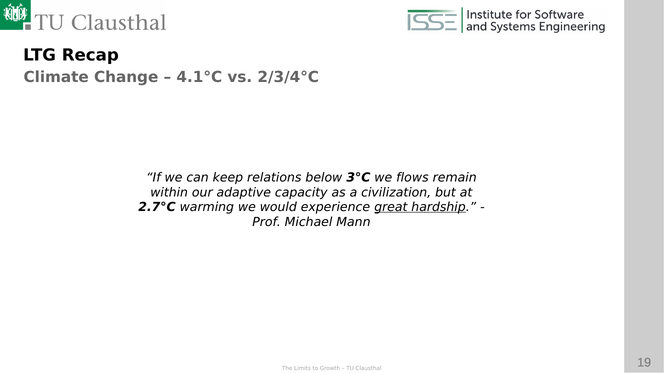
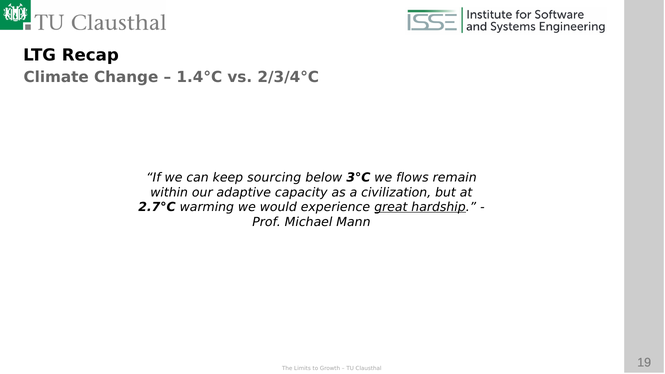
4.1°C: 4.1°C -> 1.4°C
relations: relations -> sourcing
